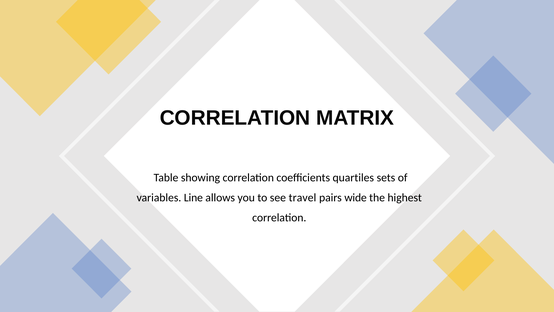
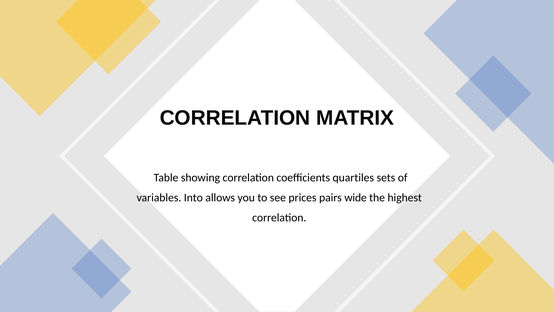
Line: Line -> Into
travel: travel -> prices
